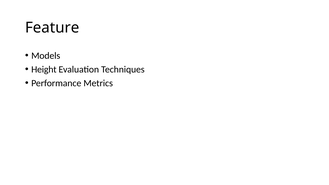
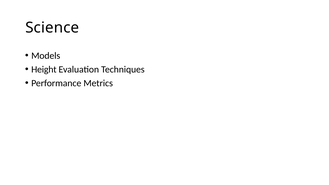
Feature: Feature -> Science
